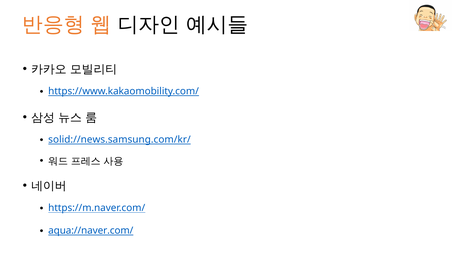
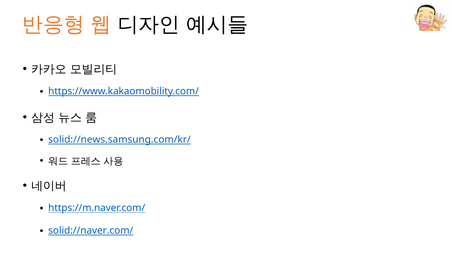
aqua://naver.com/: aqua://naver.com/ -> solid://naver.com/
